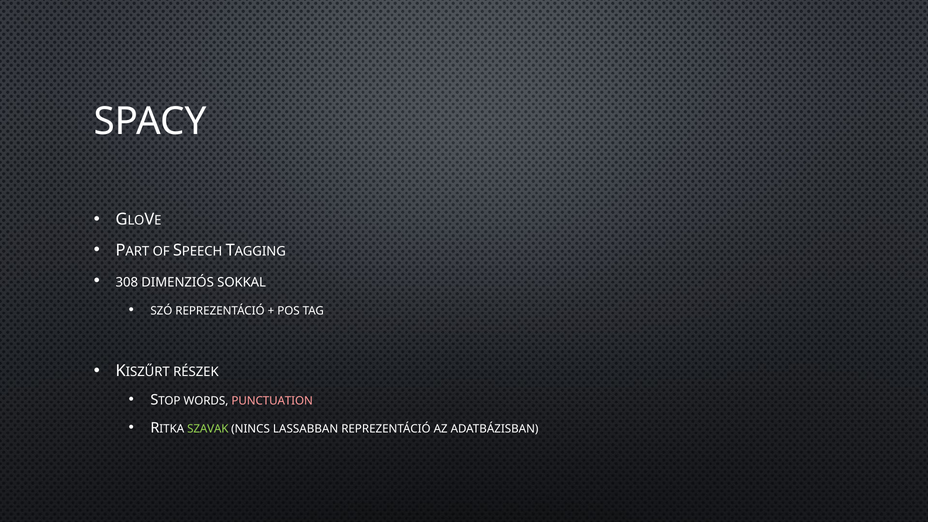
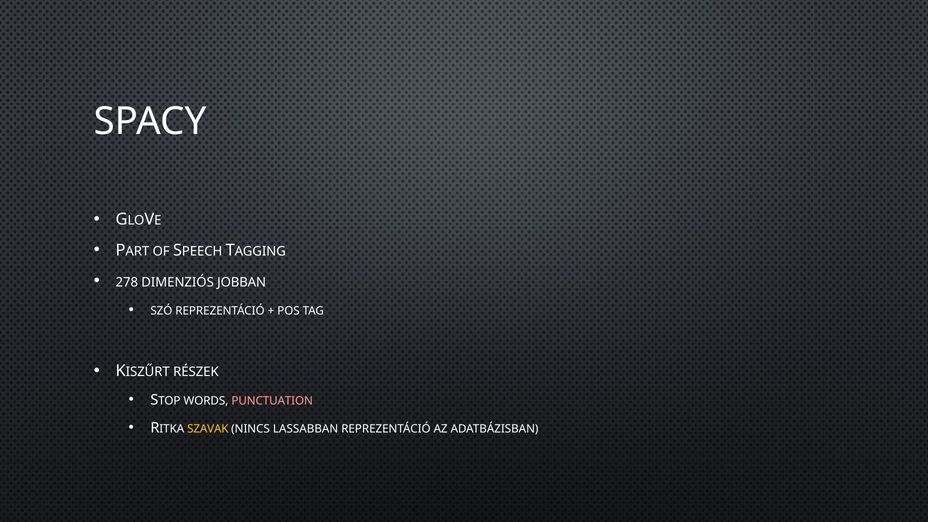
308: 308 -> 278
SOKKAL: SOKKAL -> JOBBAN
SZAVAK colour: light green -> yellow
